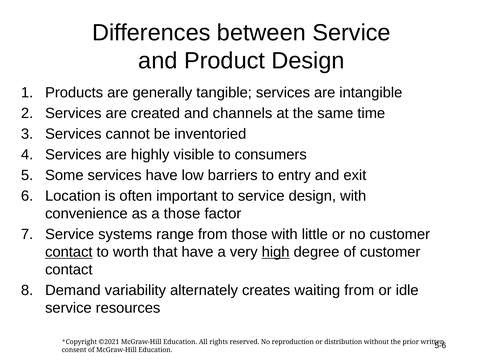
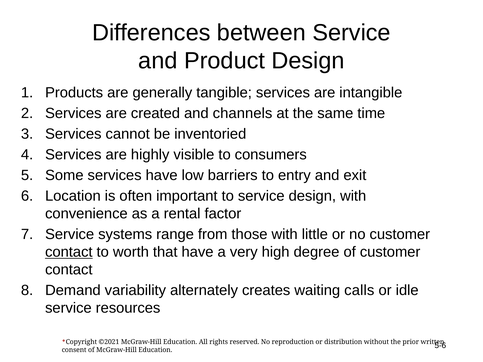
a those: those -> rental
high underline: present -> none
waiting from: from -> calls
